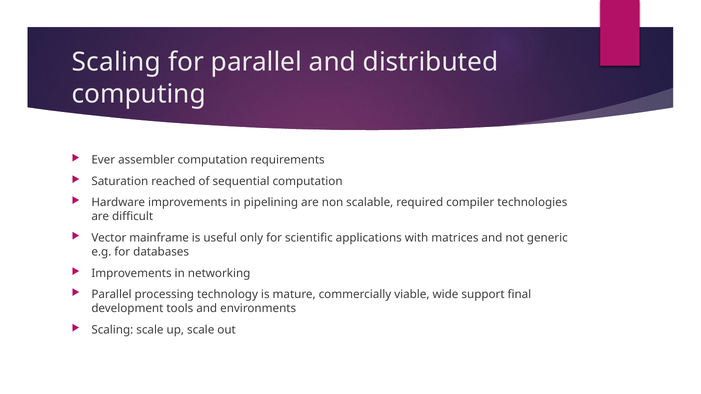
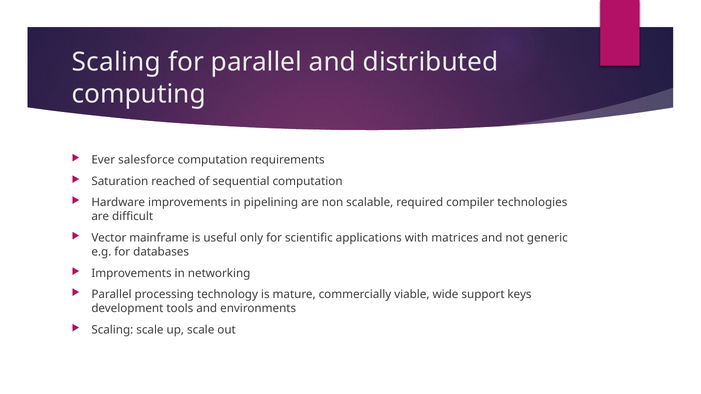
assembler: assembler -> salesforce
final: final -> keys
